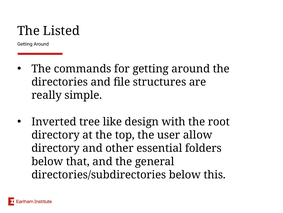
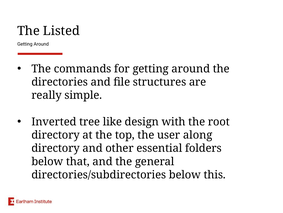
allow: allow -> along
